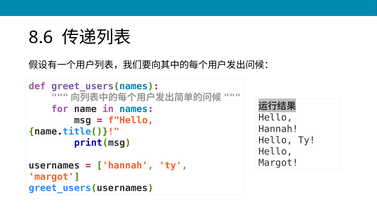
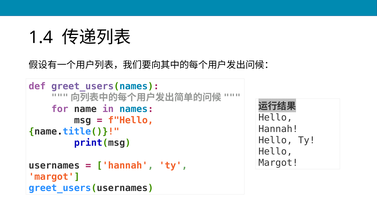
8.6: 8.6 -> 1.4
